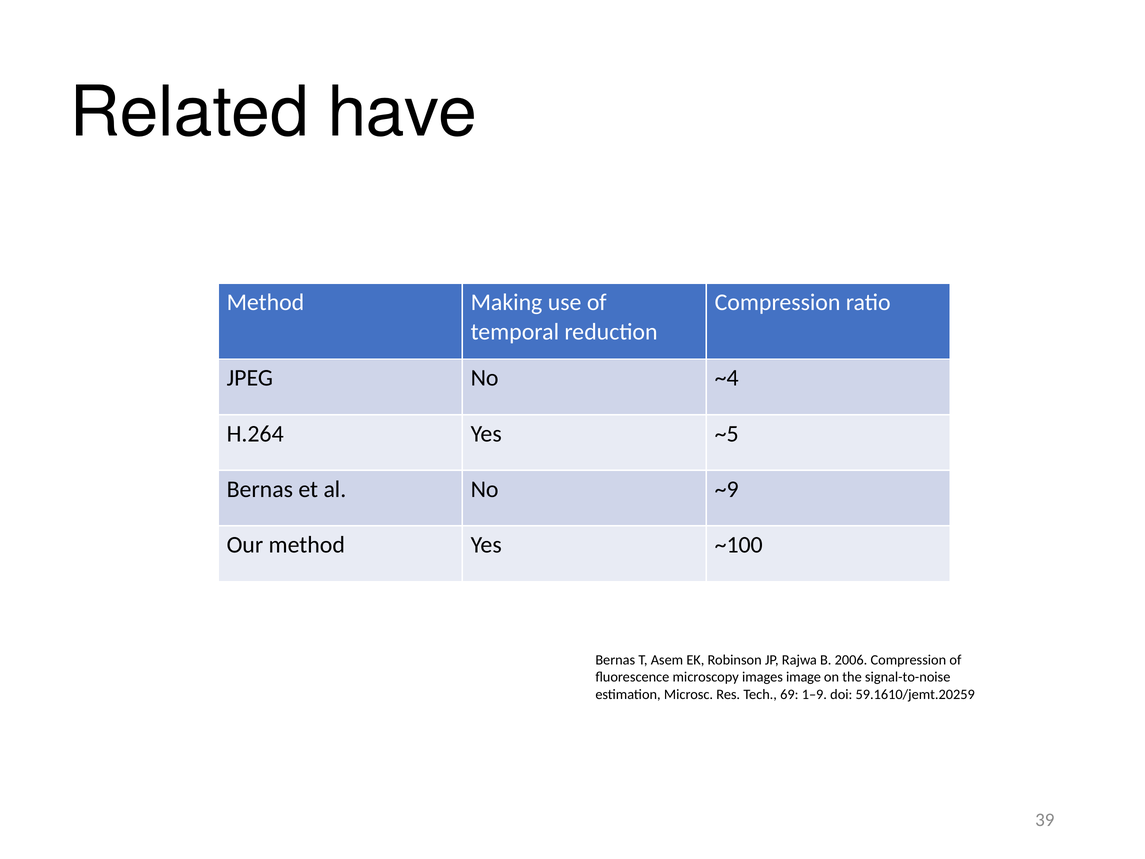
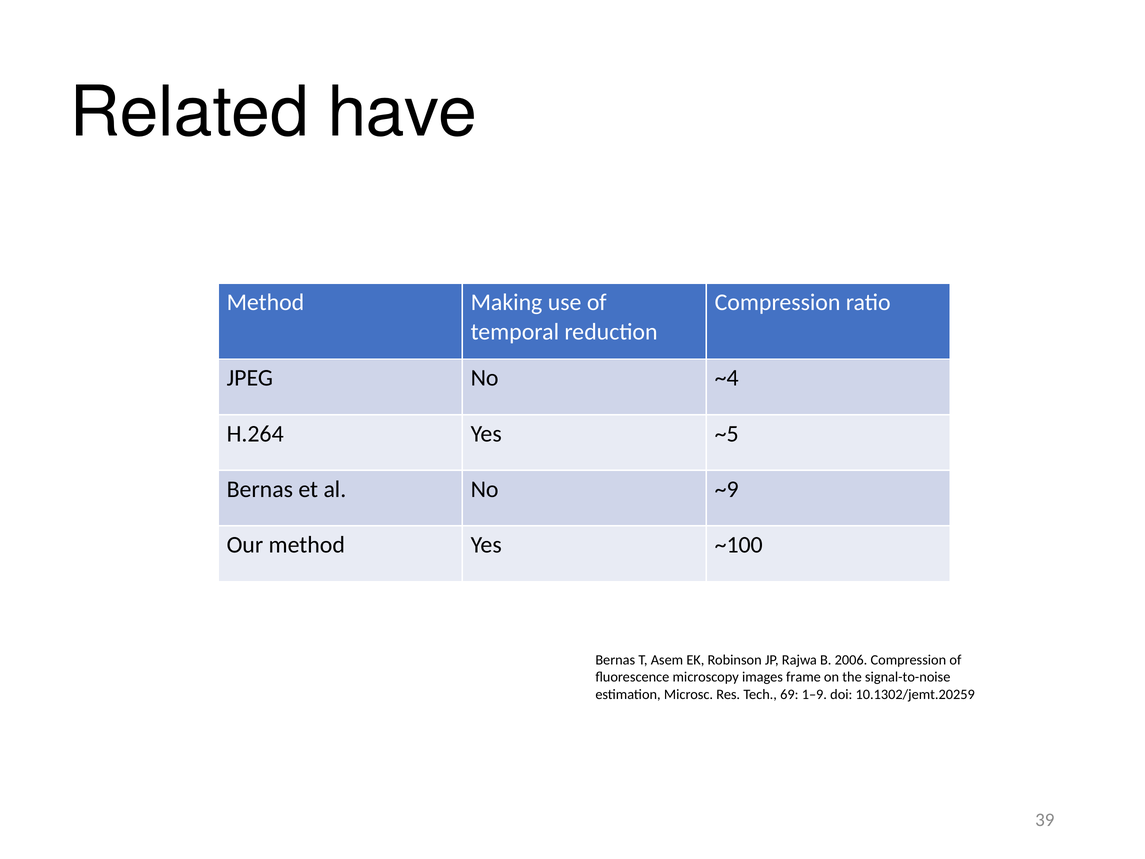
image: image -> frame
59.1610/jemt.20259: 59.1610/jemt.20259 -> 10.1302/jemt.20259
